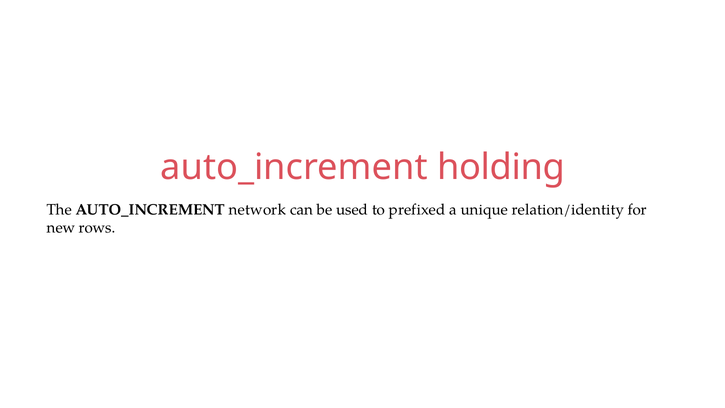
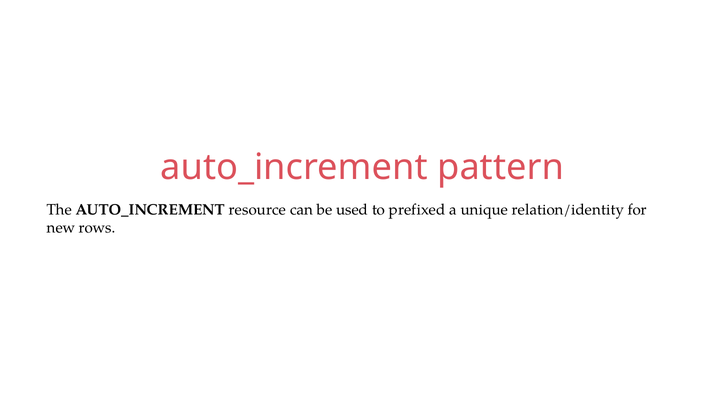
holding: holding -> pattern
network: network -> resource
